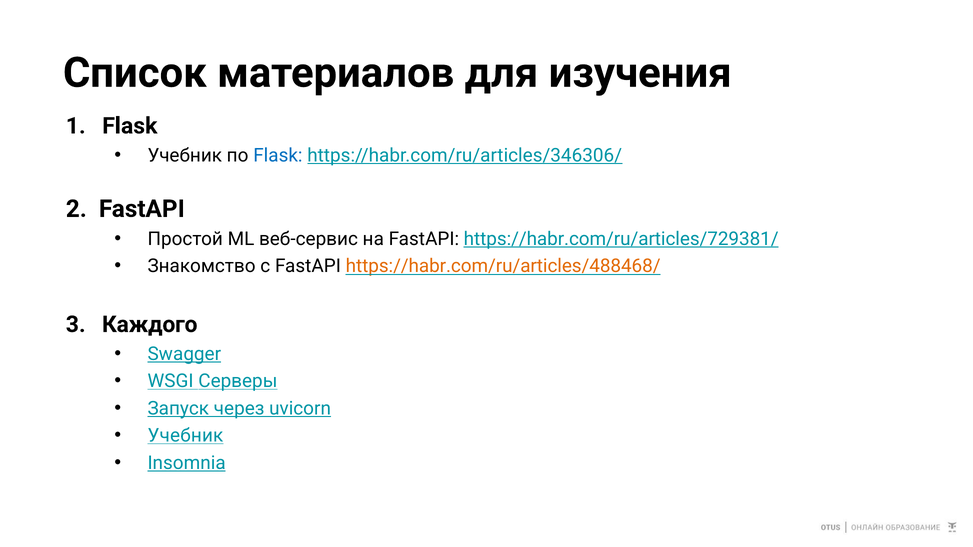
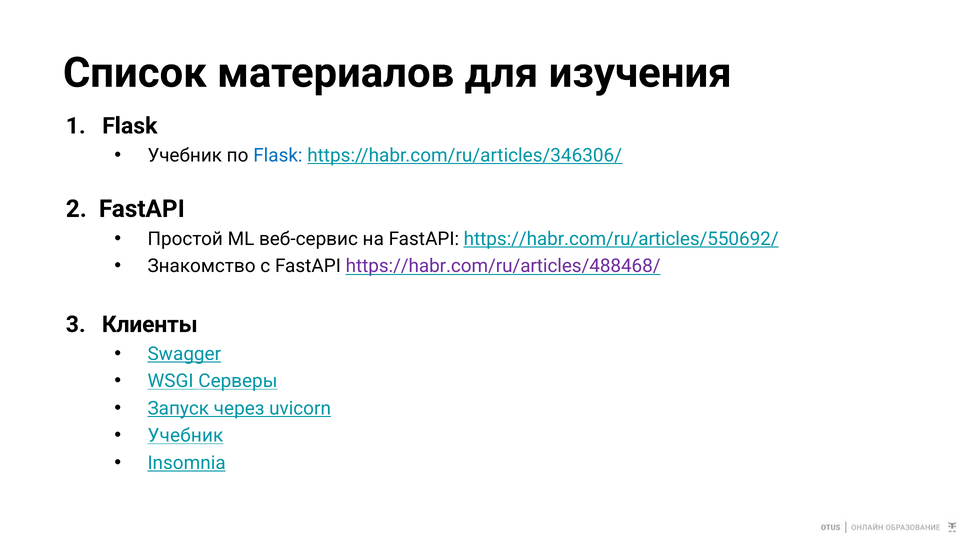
https://habr.com/ru/articles/729381/: https://habr.com/ru/articles/729381/ -> https://habr.com/ru/articles/550692/
https://habr.com/ru/articles/488468/ colour: orange -> purple
Каждого: Каждого -> Клиенты
